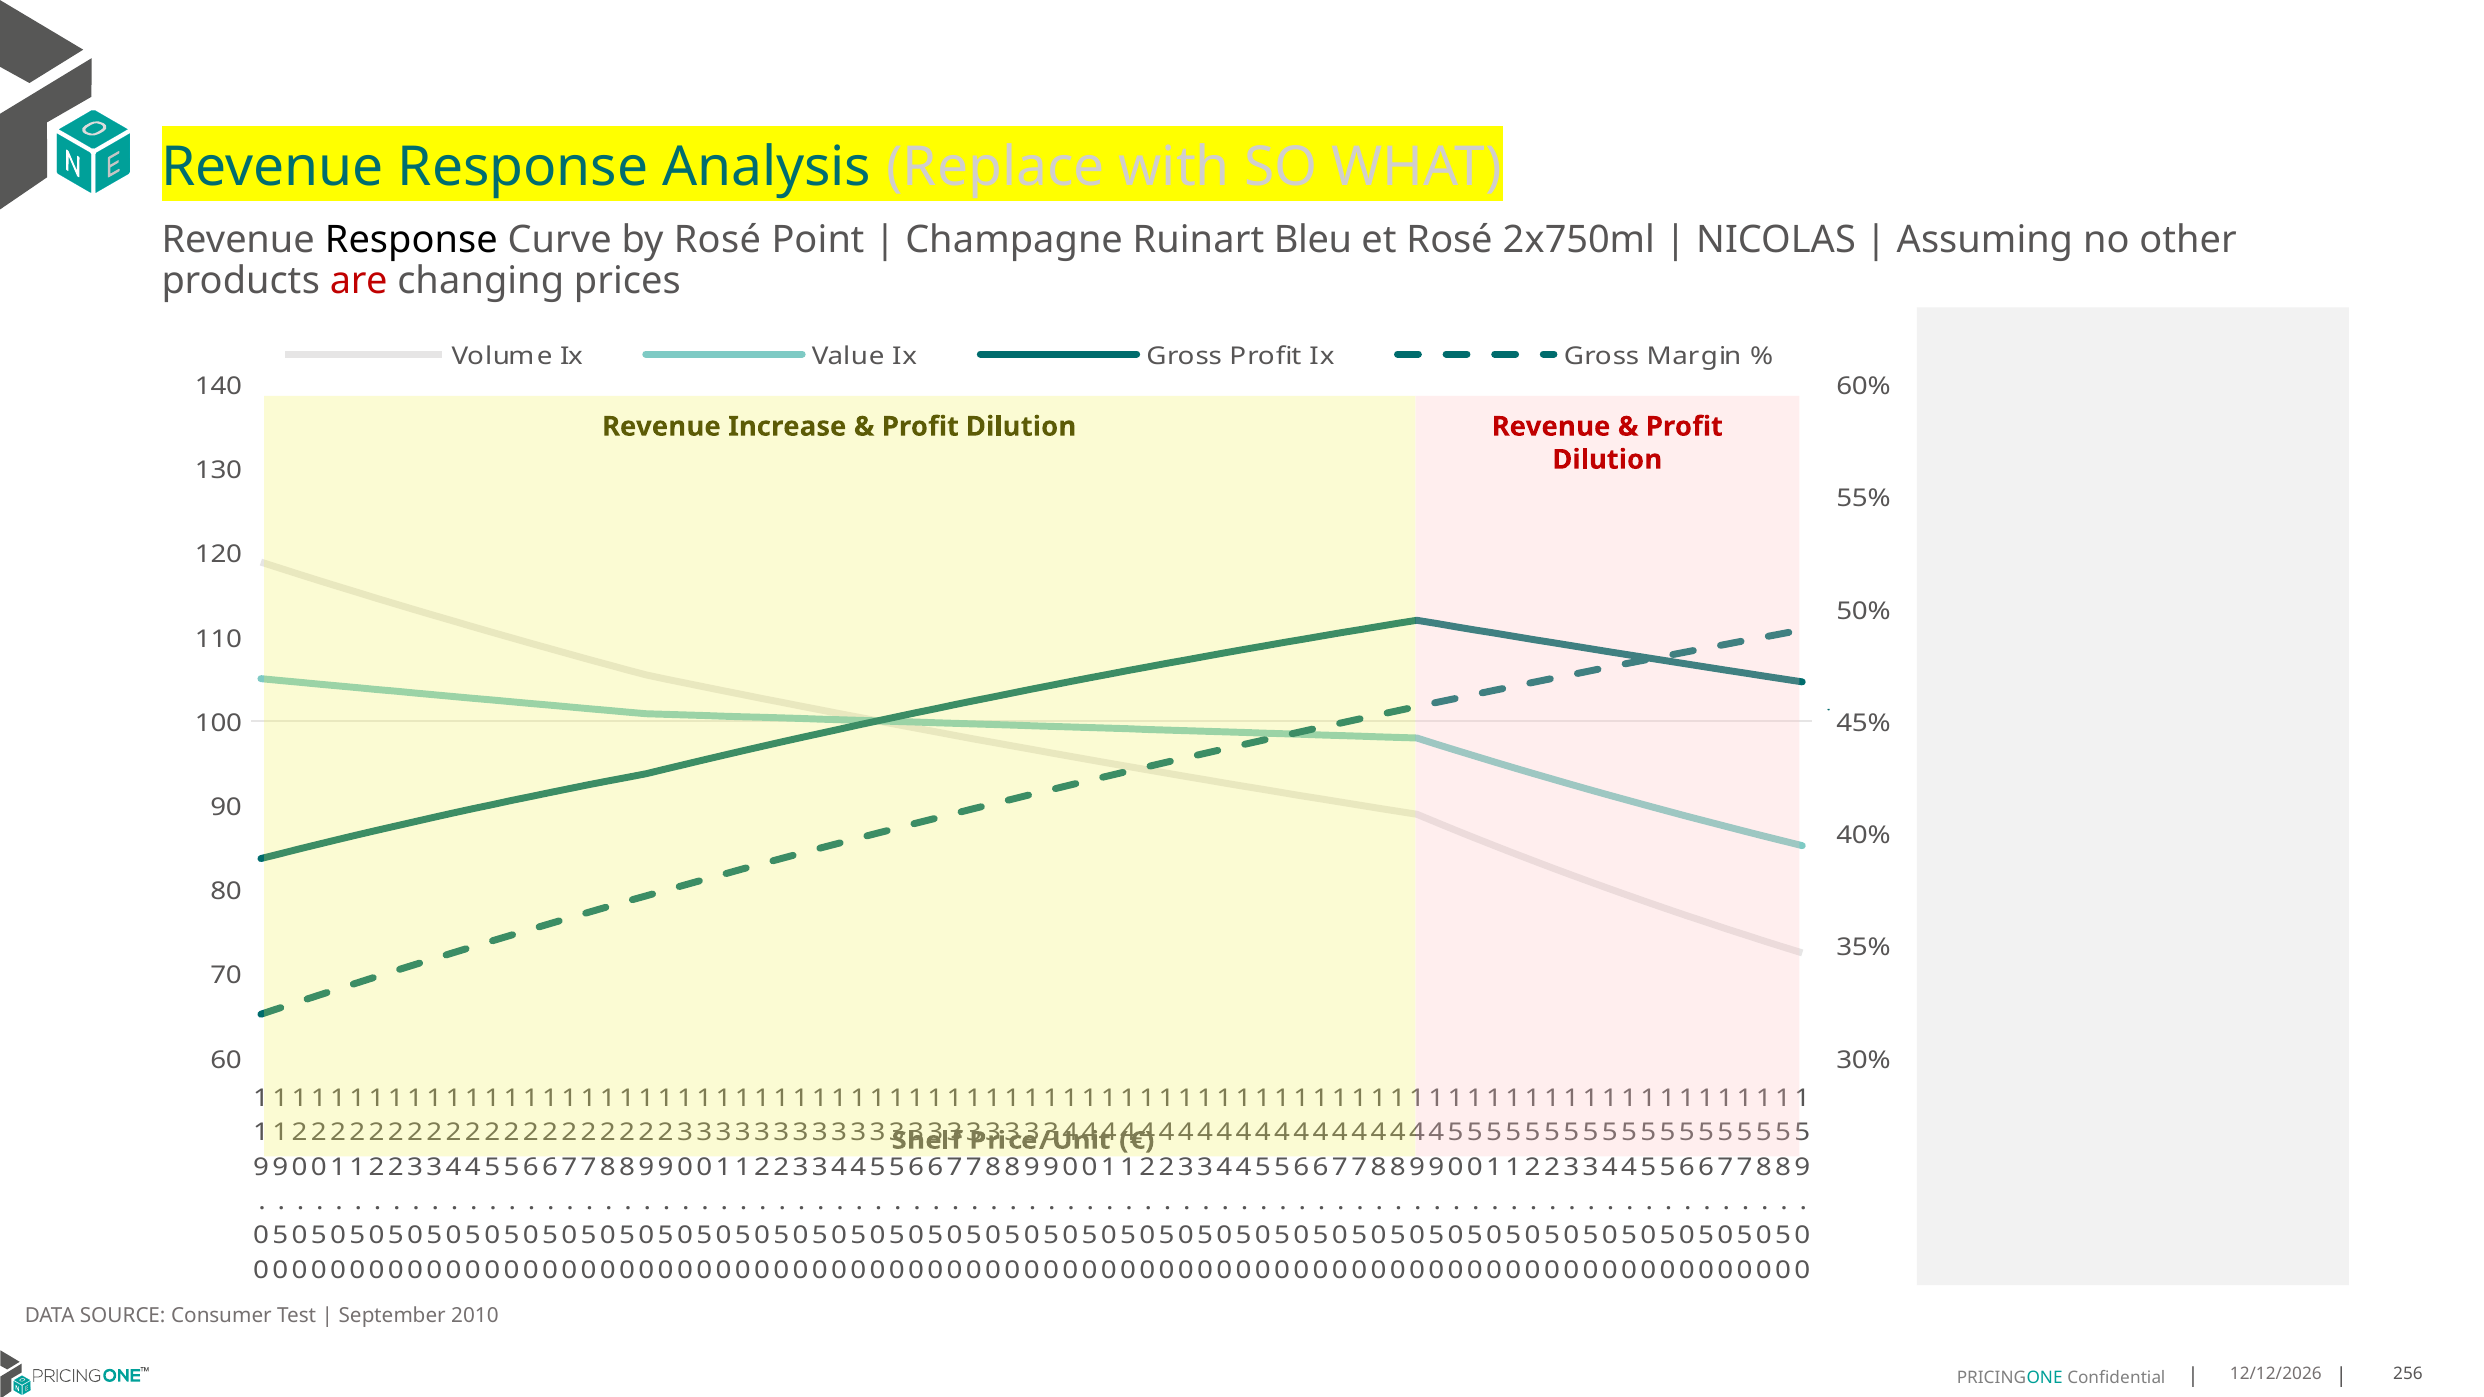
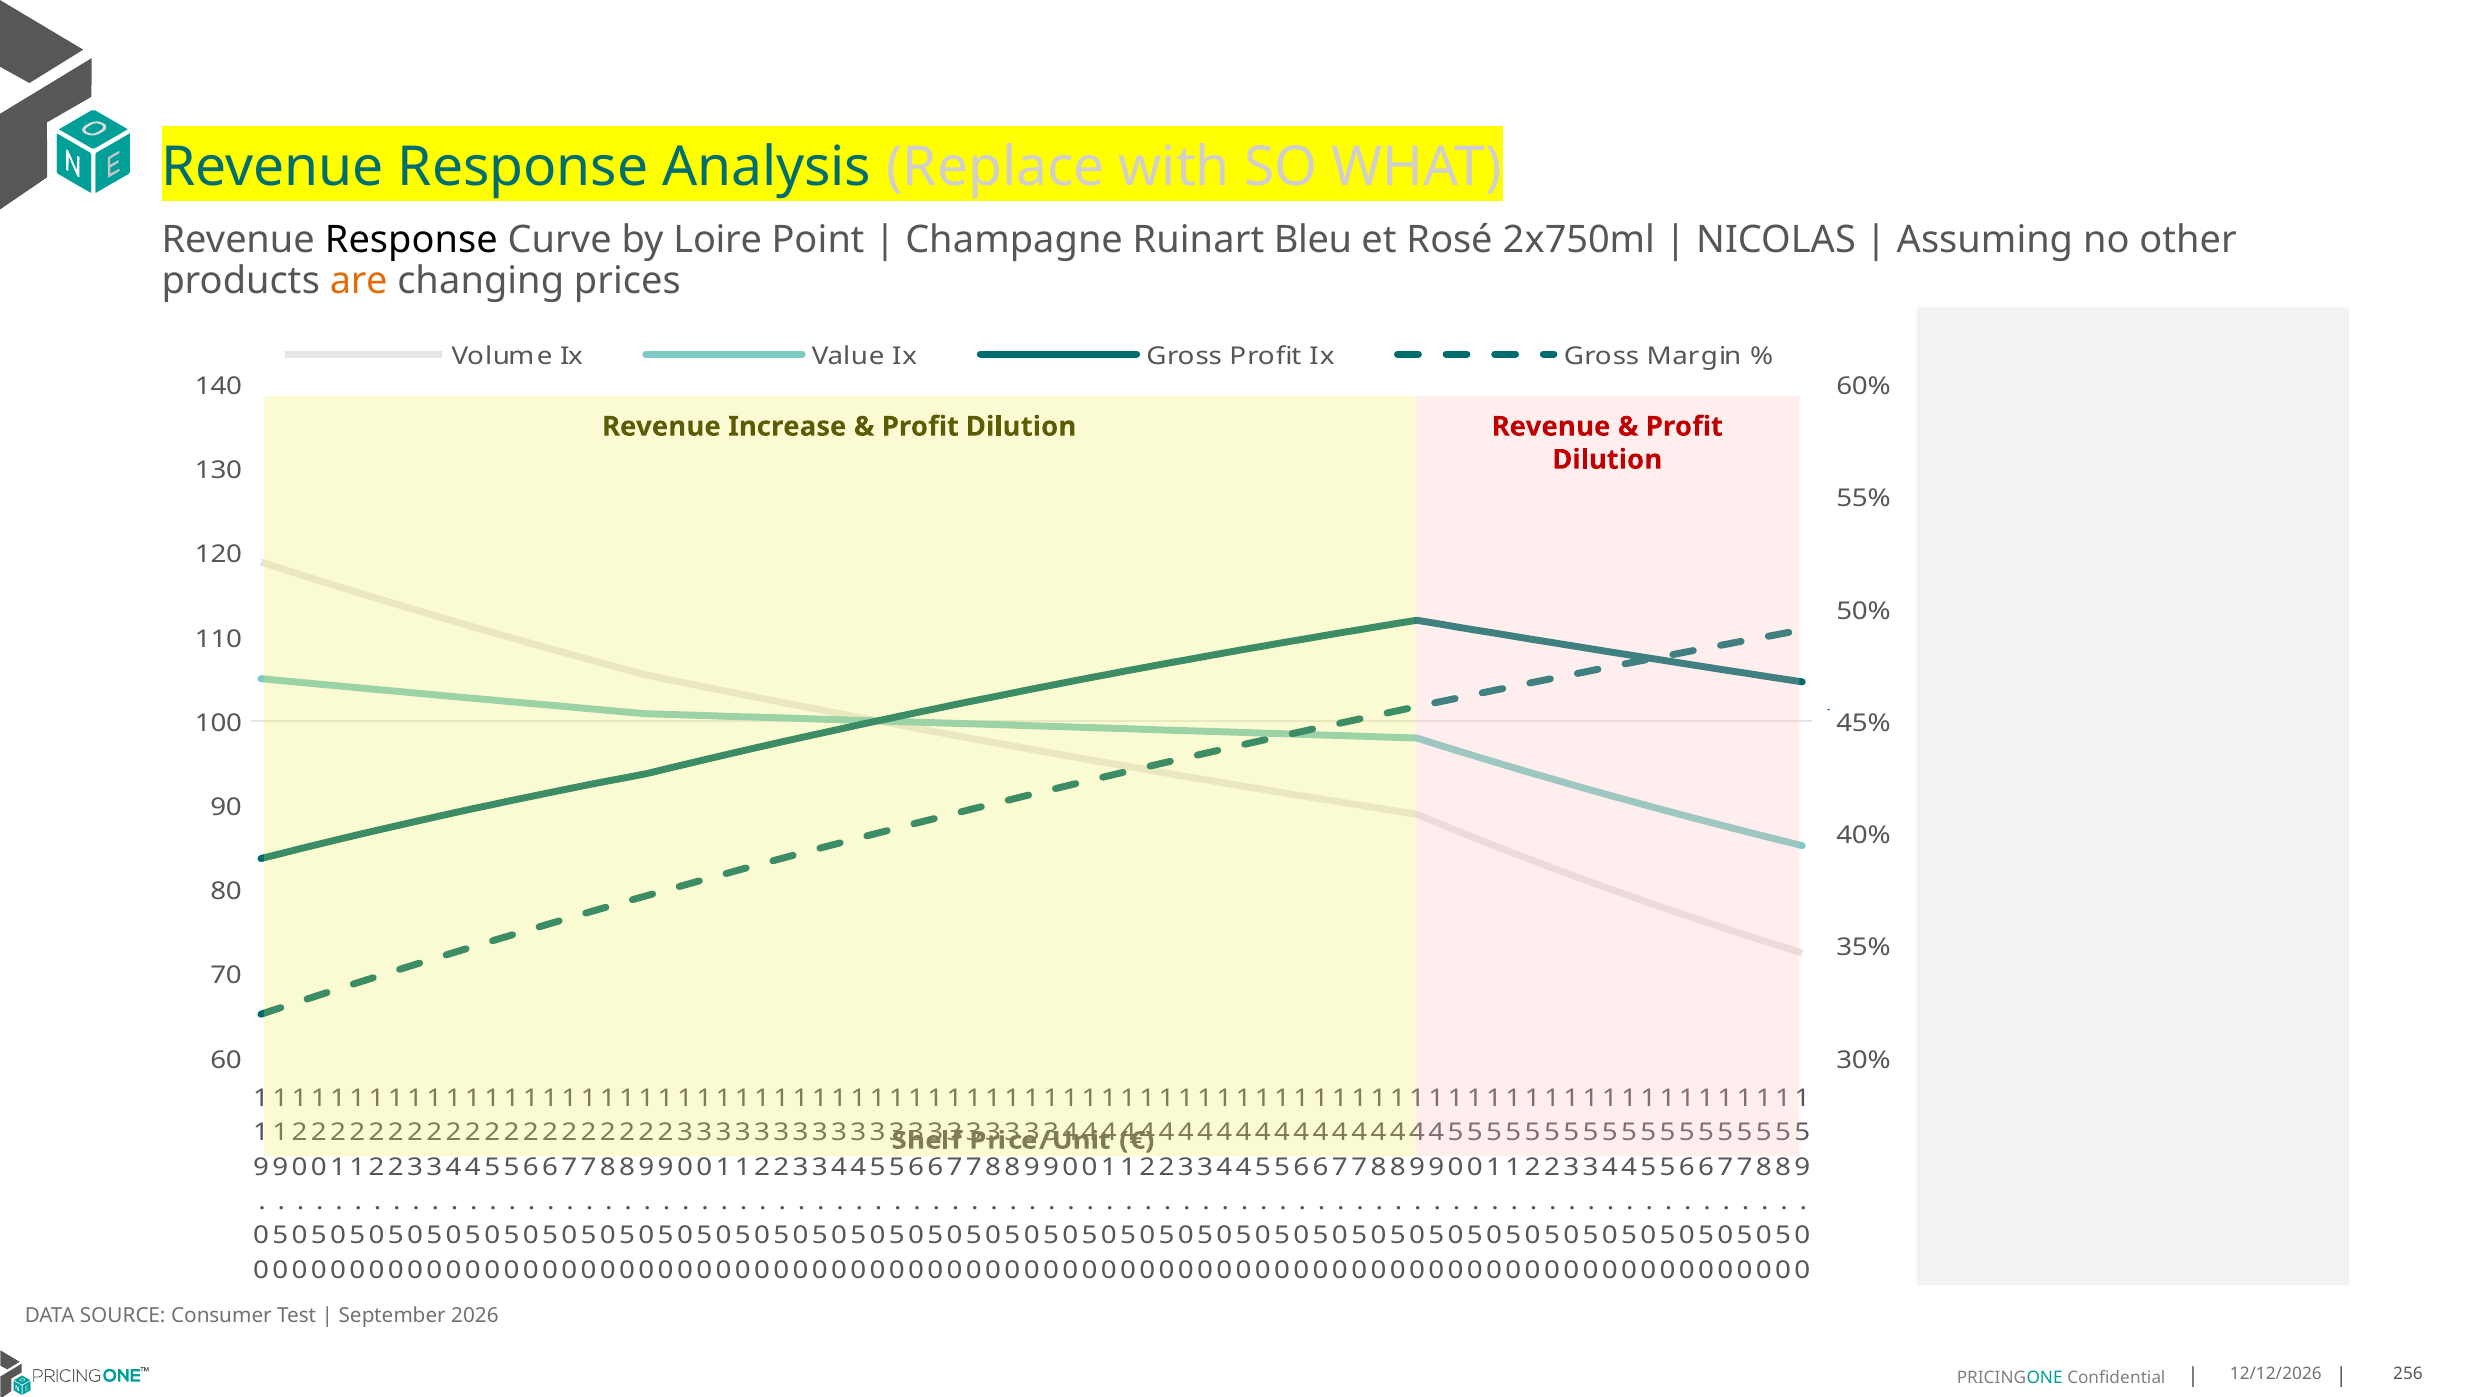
by Rosé: Rosé -> Loire
are colour: red -> orange
2010: 2010 -> 2026
